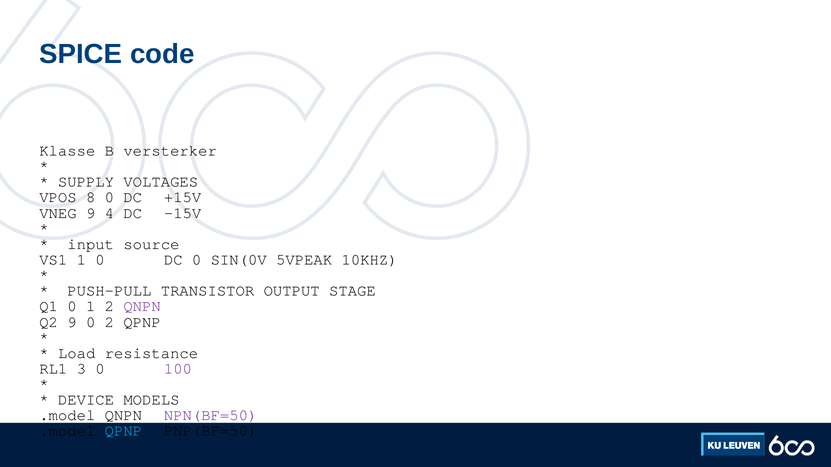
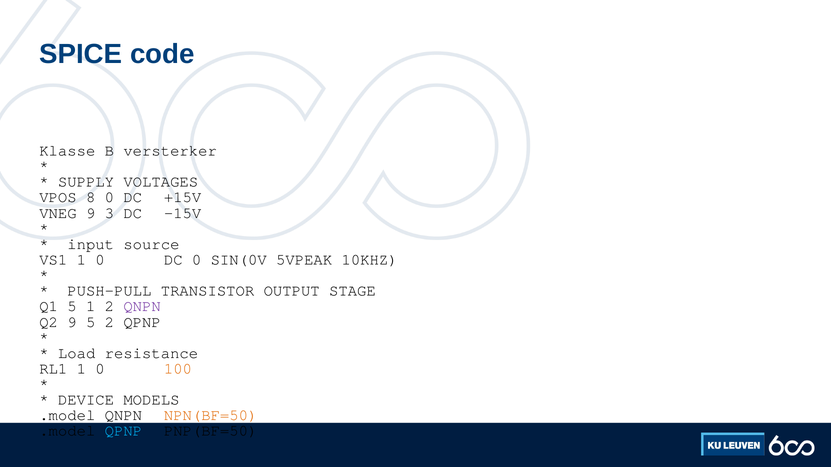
4: 4 -> 3
Q1 0: 0 -> 5
9 0: 0 -> 5
RL1 3: 3 -> 1
100 colour: purple -> orange
NPN(BF=50 colour: purple -> orange
